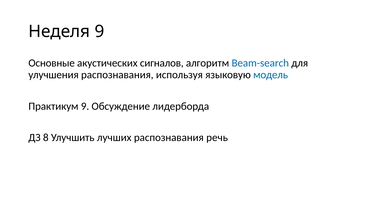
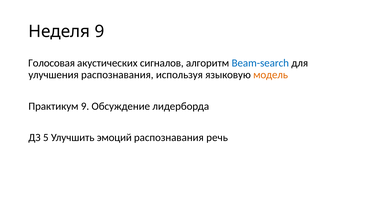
Основные: Основные -> Голосовая
модель colour: blue -> orange
8: 8 -> 5
лучших: лучших -> эмоций
